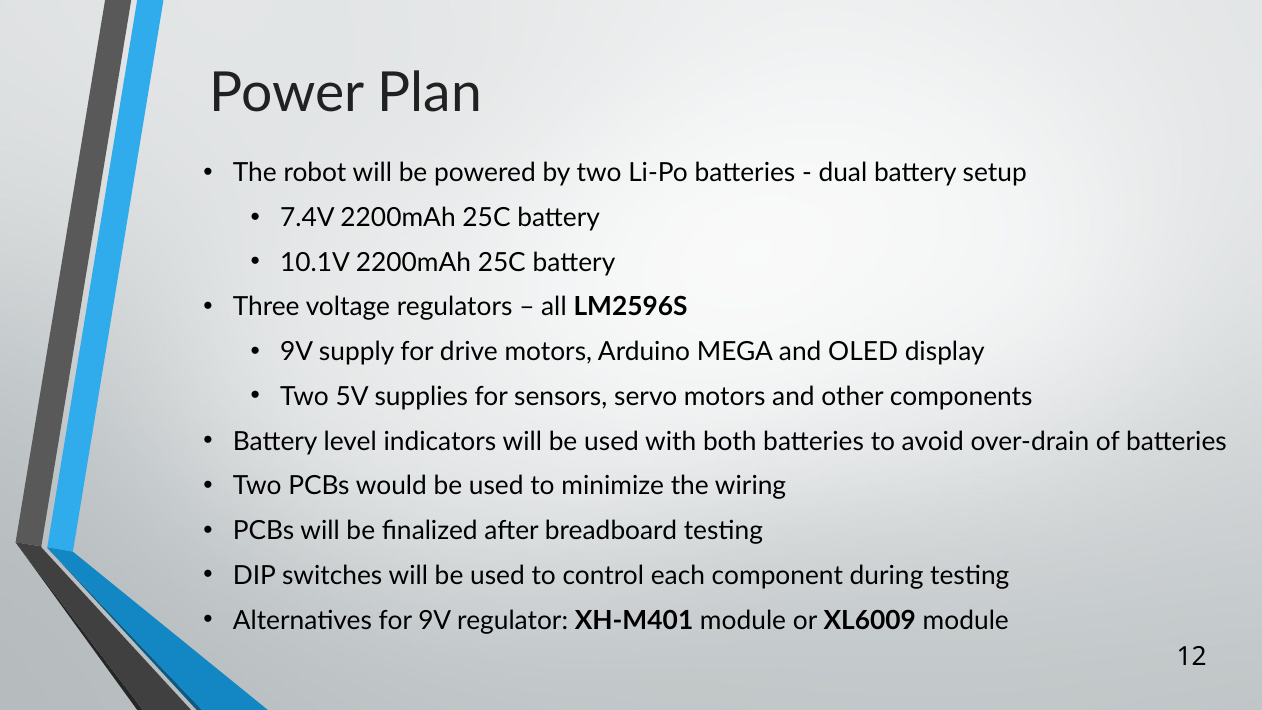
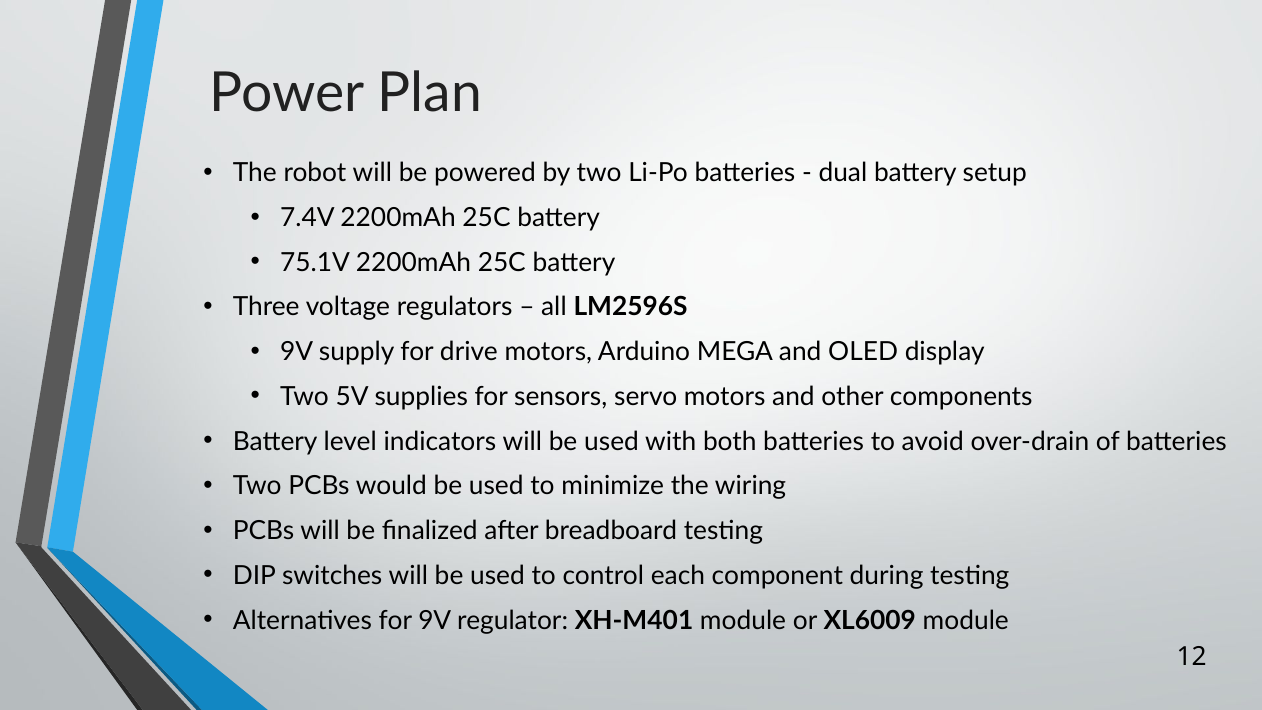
10.1V: 10.1V -> 75.1V
